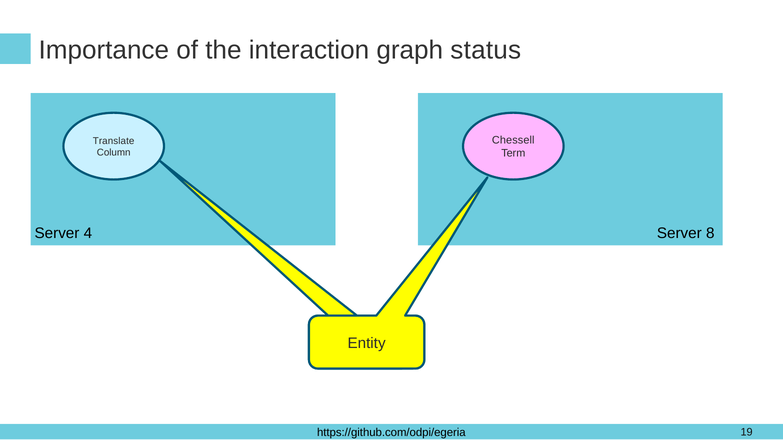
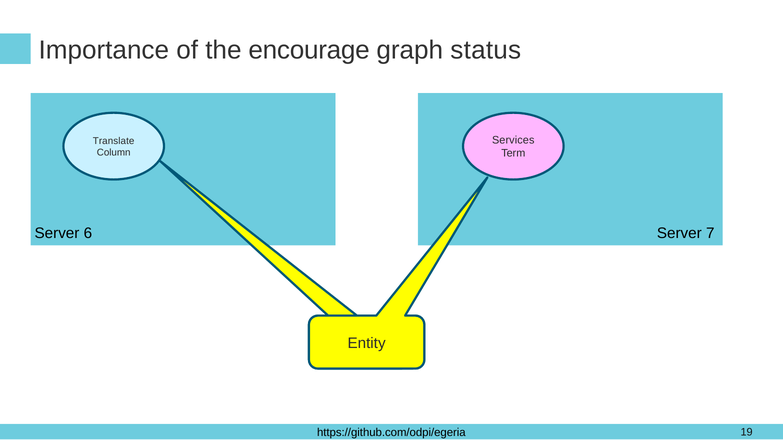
interaction: interaction -> encourage
Chessell: Chessell -> Services
4: 4 -> 6
8: 8 -> 7
